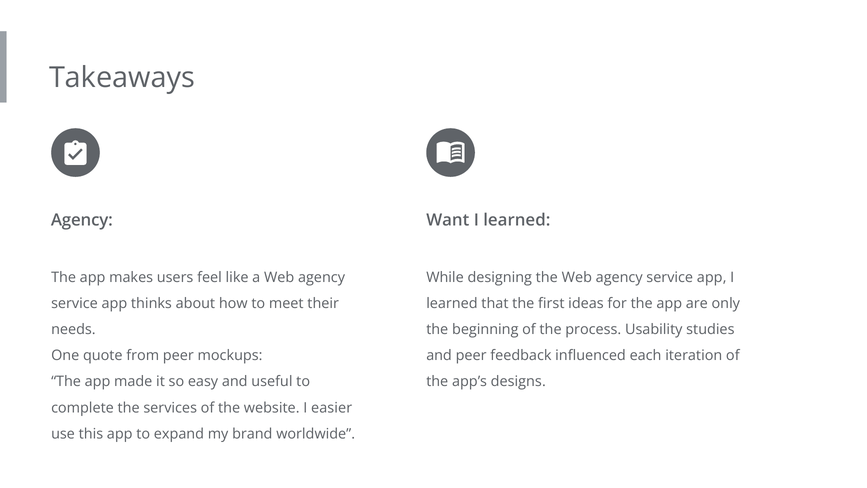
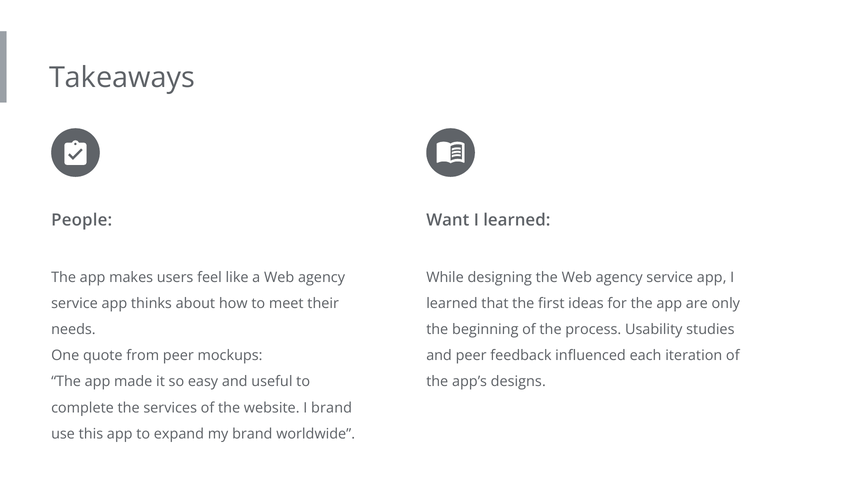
Agency at (82, 220): Agency -> People
I easier: easier -> brand
